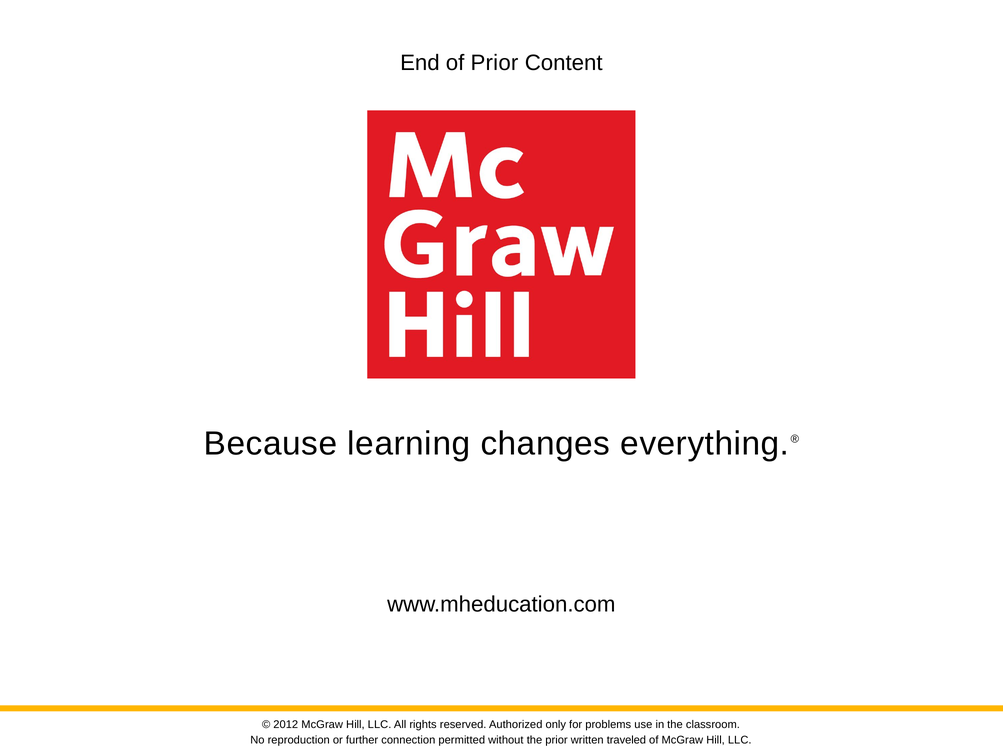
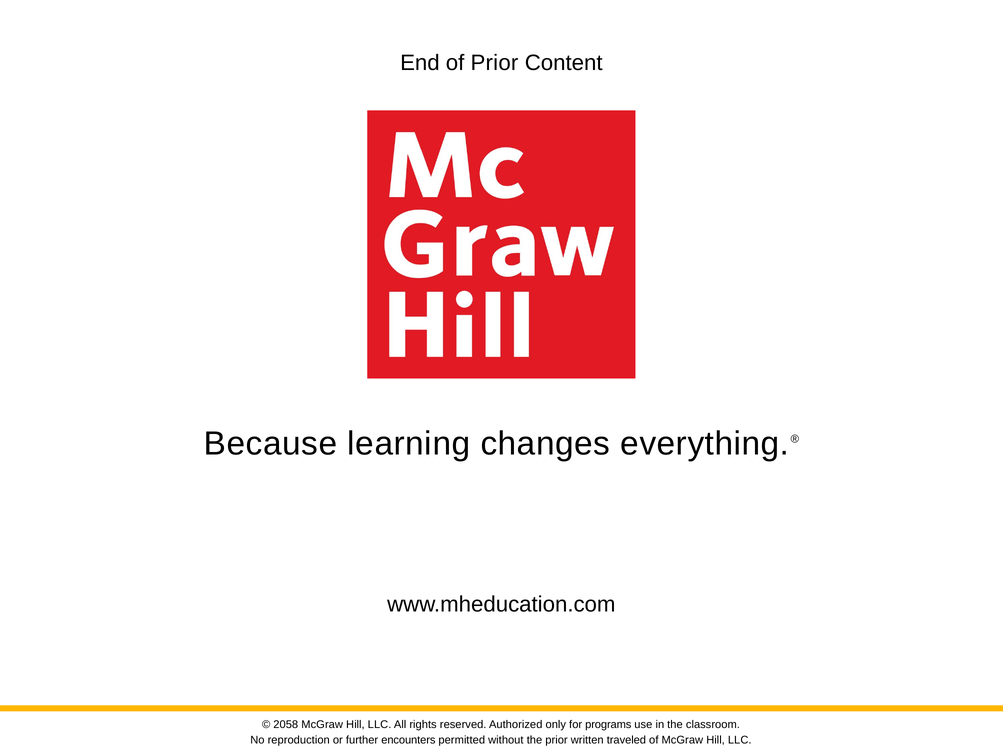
2012: 2012 -> 2058
problems: problems -> programs
connection: connection -> encounters
